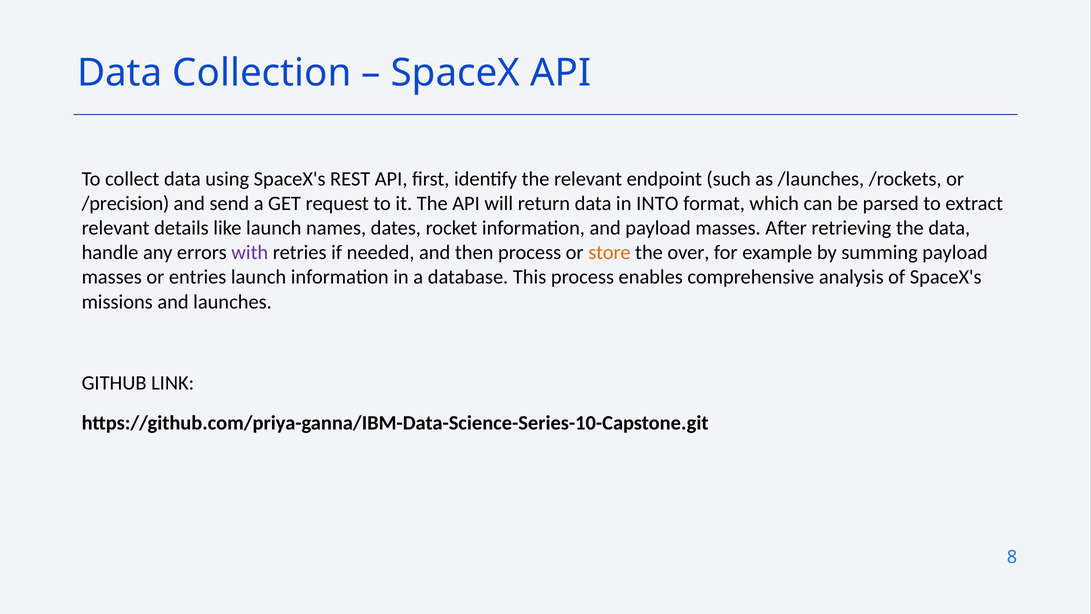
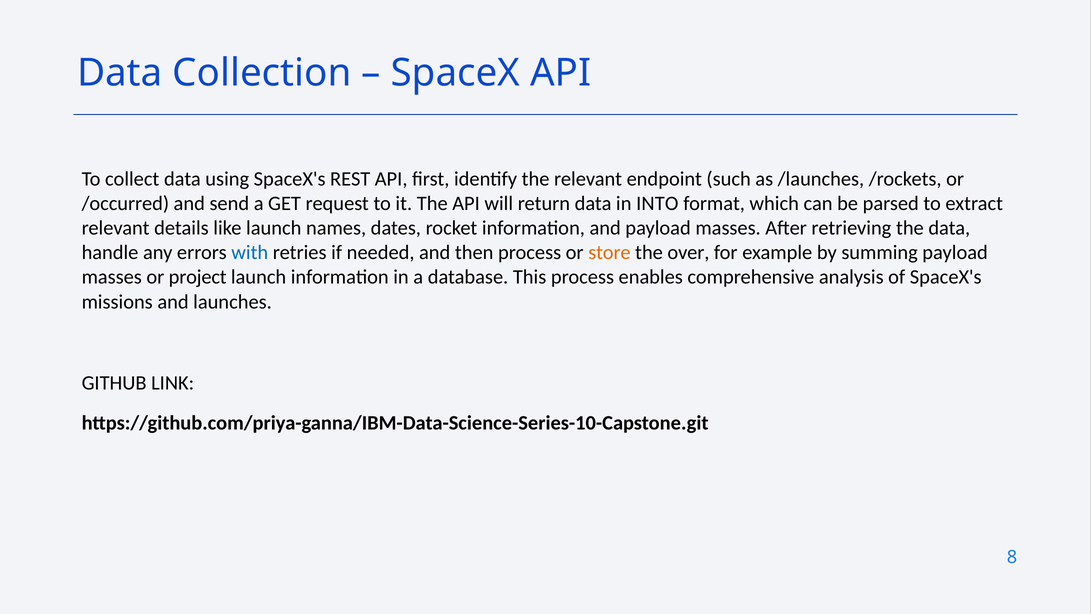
/precision: /precision -> /occurred
with colour: purple -> blue
entries: entries -> project
